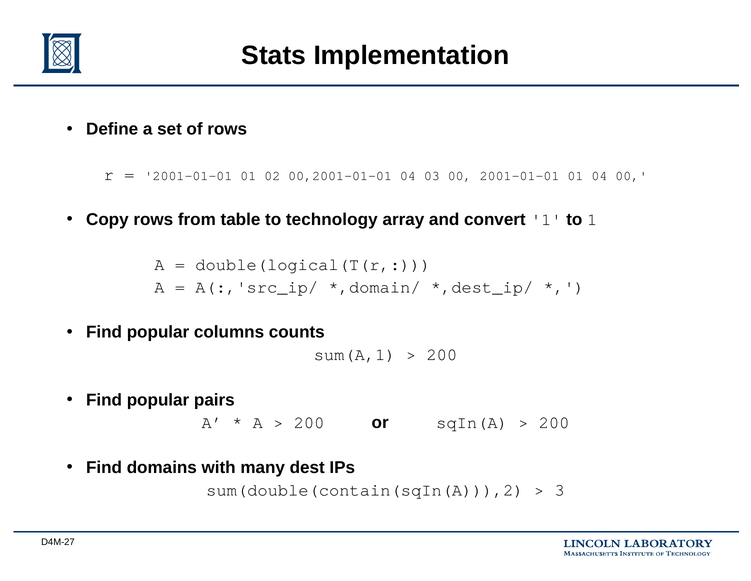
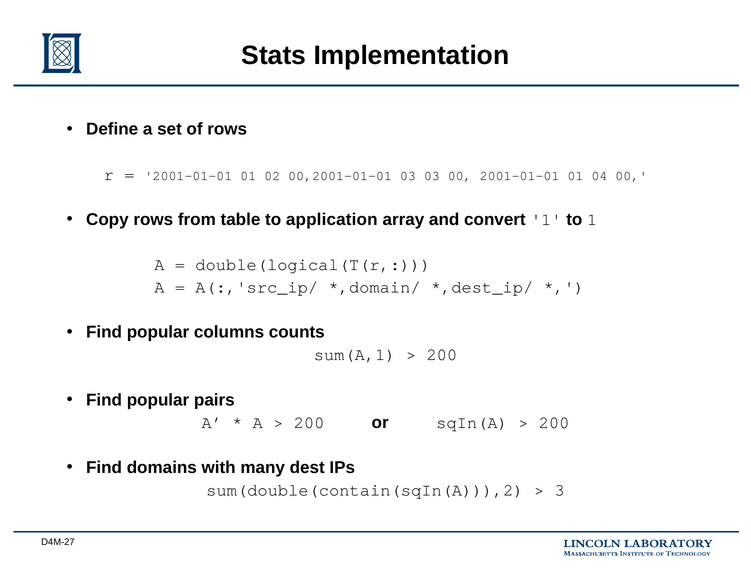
00,2001-01-01 04: 04 -> 03
technology: technology -> application
